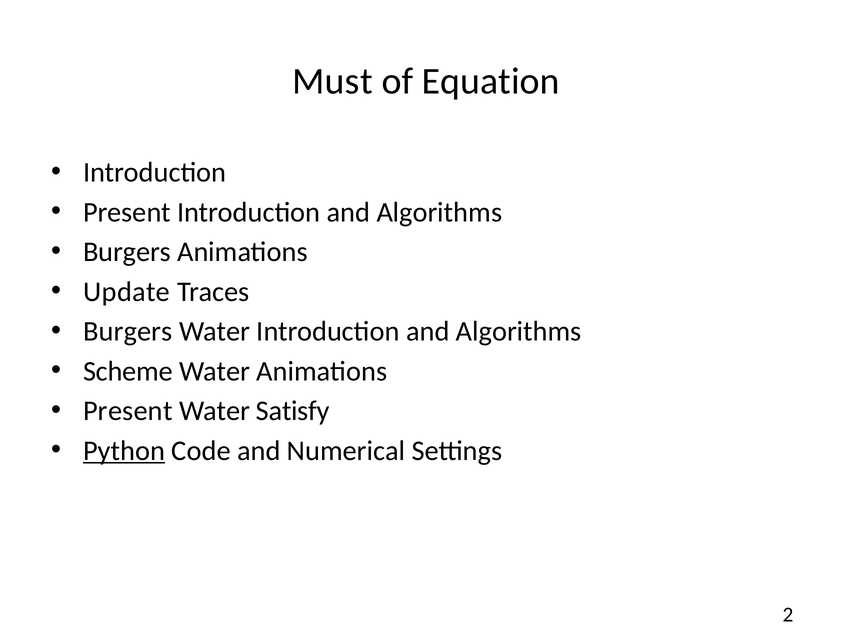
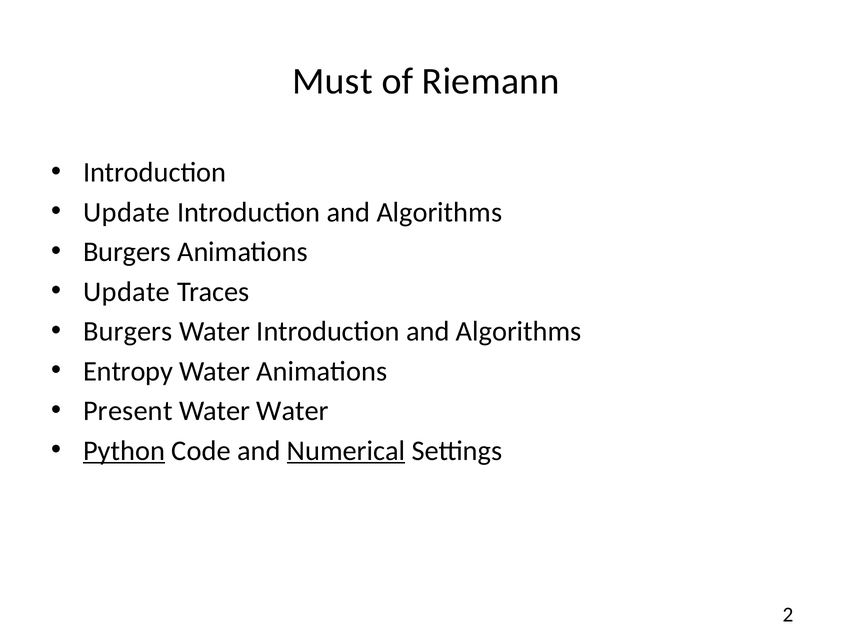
Equation: Equation -> Riemann
Present at (127, 212): Present -> Update
Scheme: Scheme -> Entropy
Water Satisfy: Satisfy -> Water
Numerical underline: none -> present
